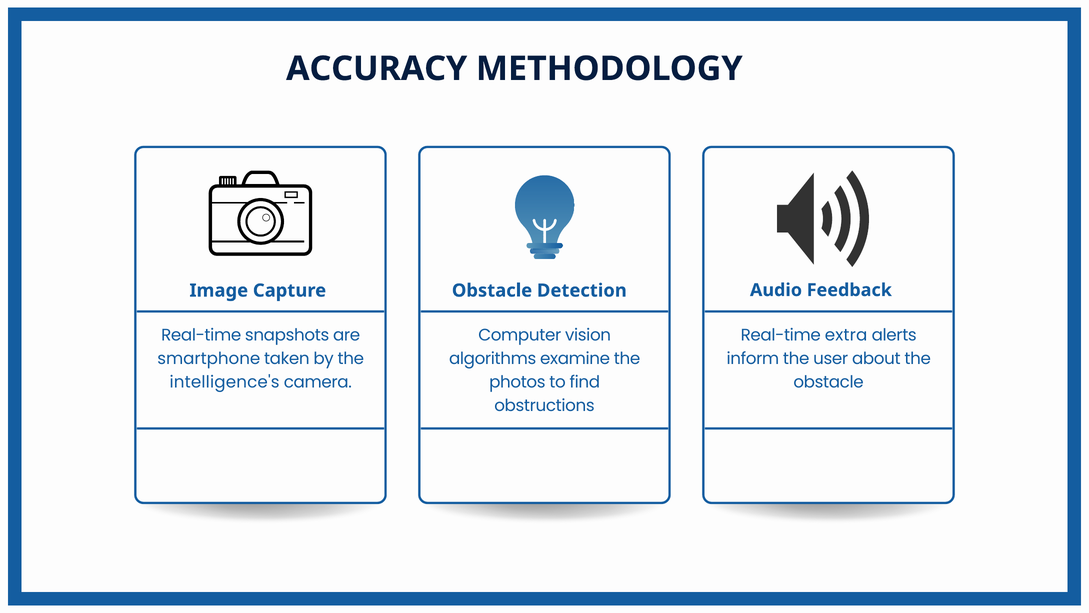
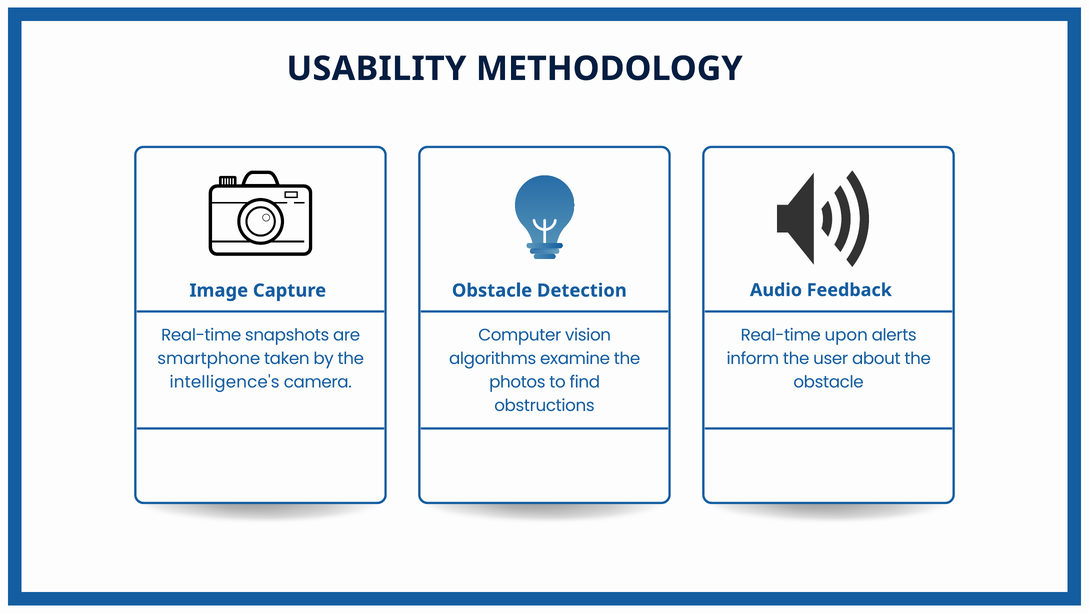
ACCURACY: ACCURACY -> USABILITY
extra: extra -> upon
